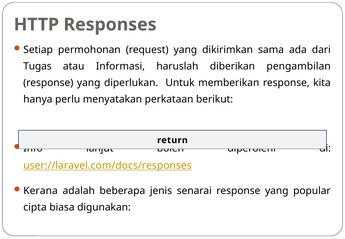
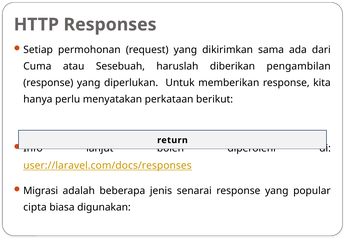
Tugas: Tugas -> Cuma
Informasi: Informasi -> Sesebuah
Kerana: Kerana -> Migrasi
